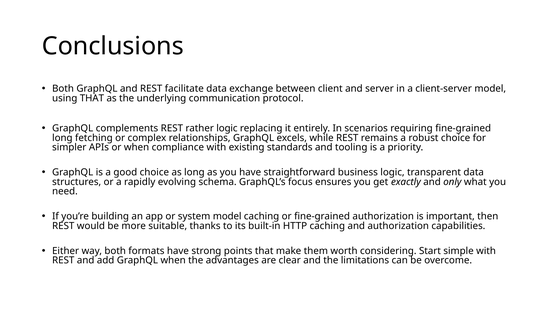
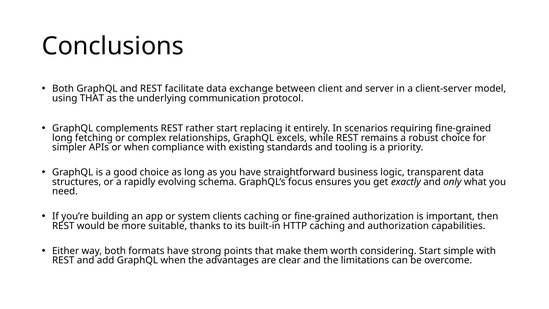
rather logic: logic -> start
system model: model -> clients
